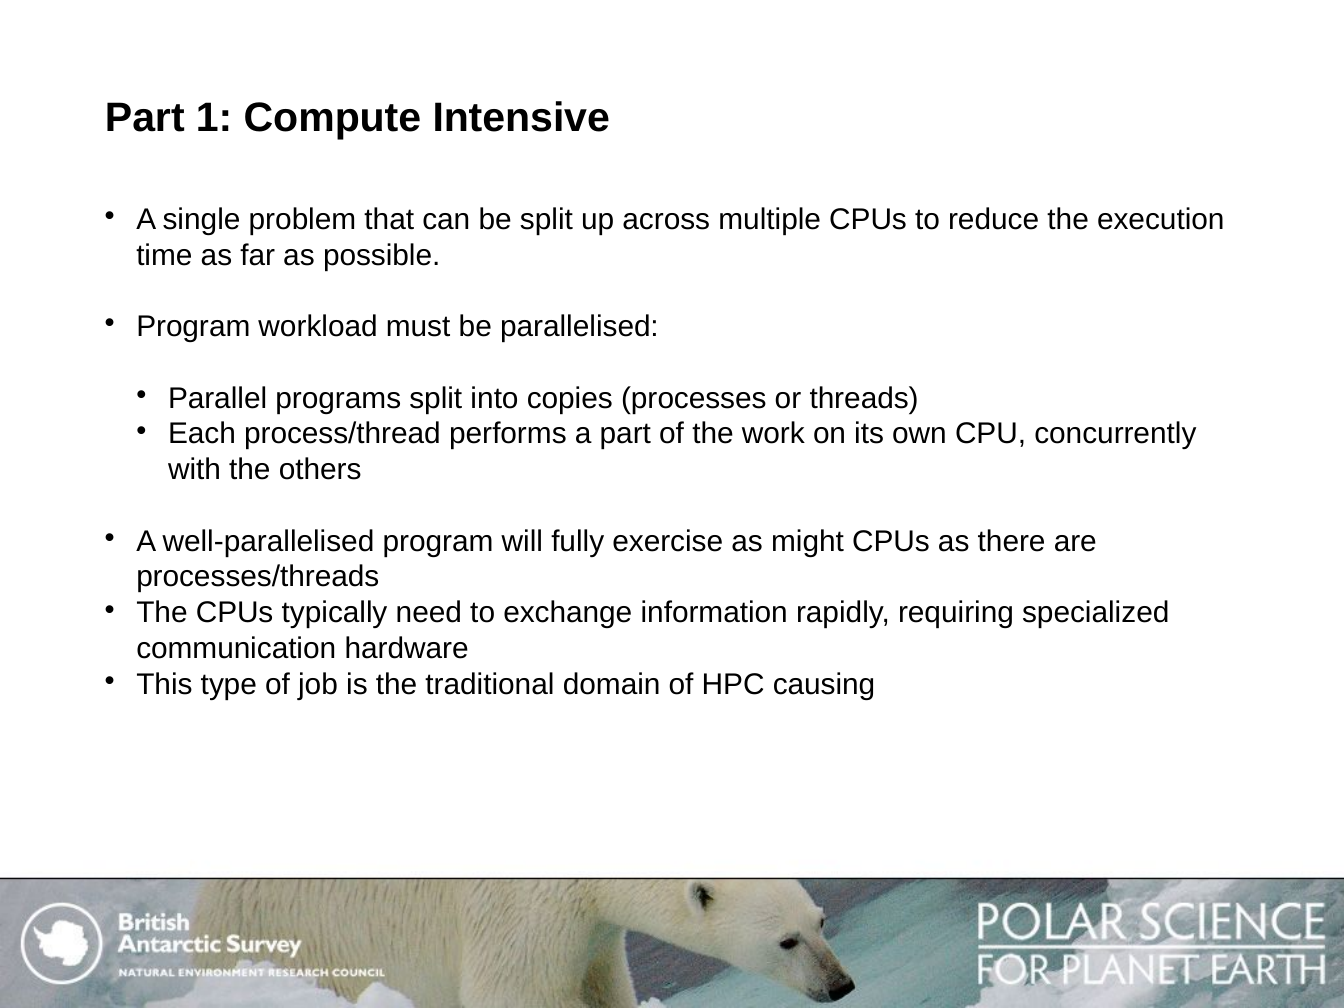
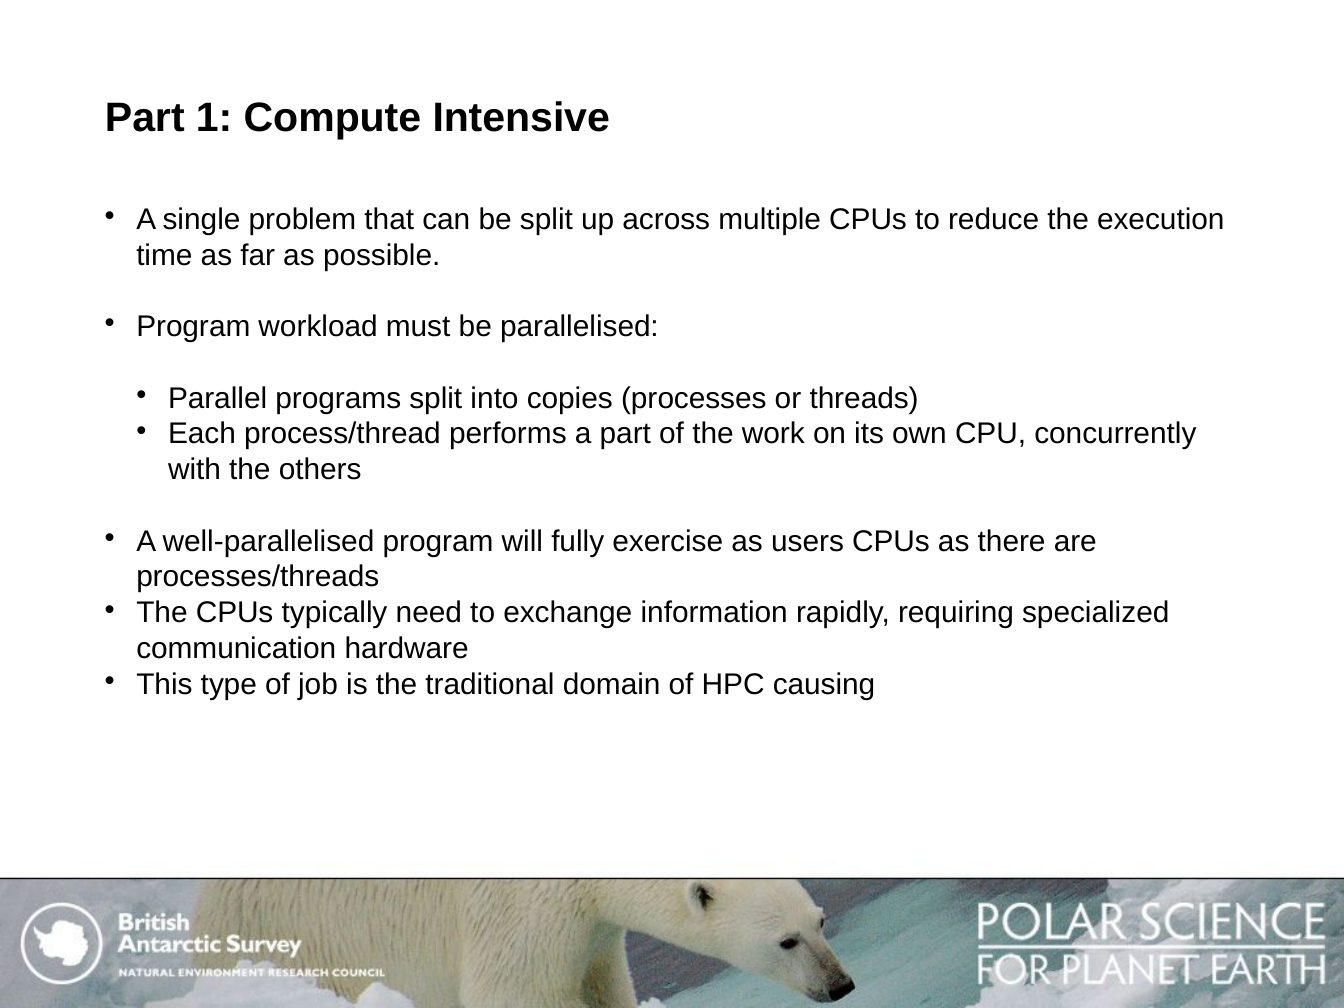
might: might -> users
